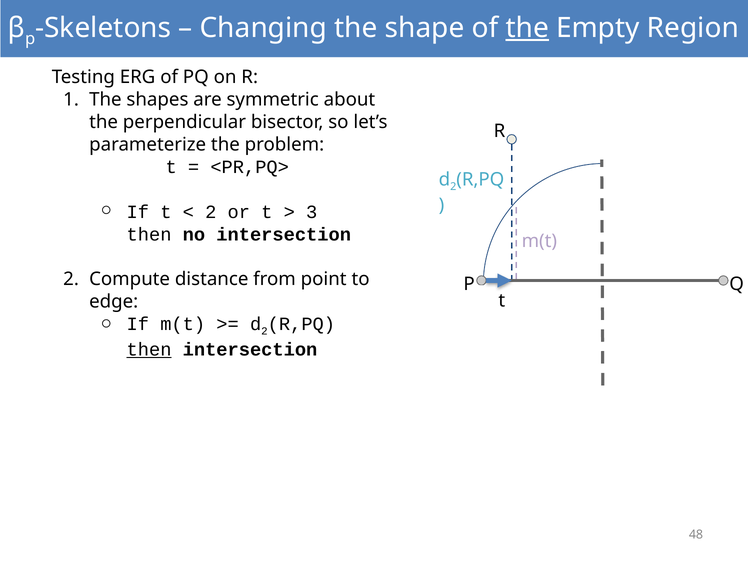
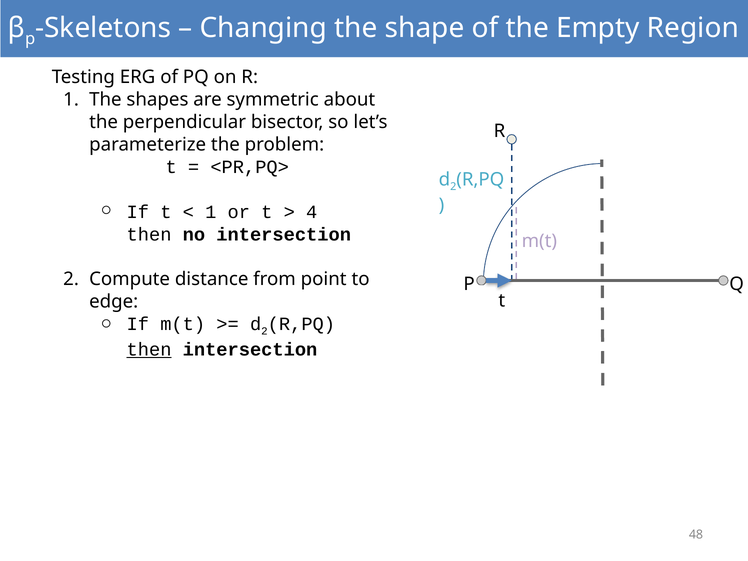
the at (527, 28) underline: present -> none
2 at (211, 212): 2 -> 1
3: 3 -> 4
